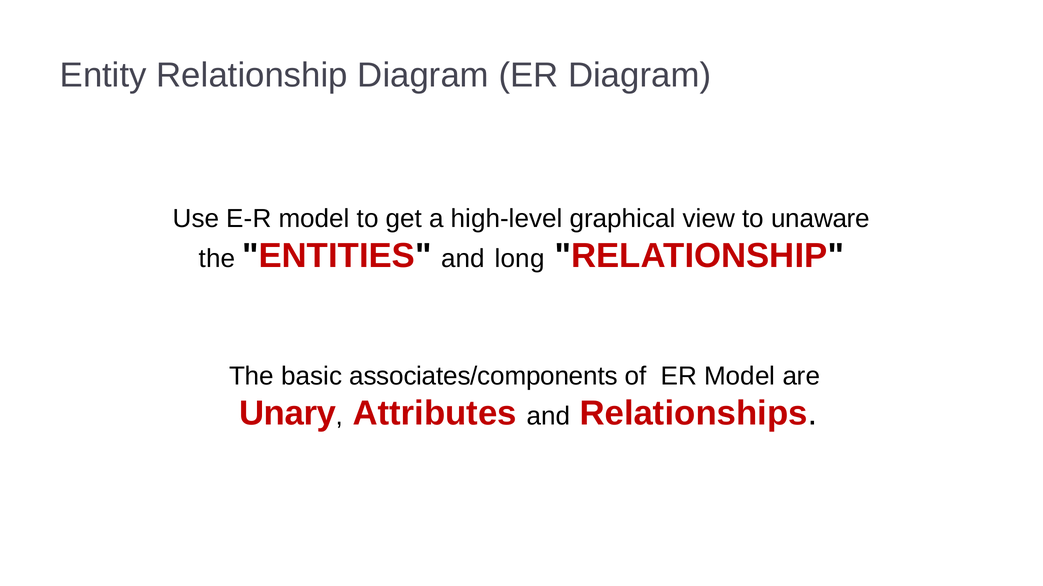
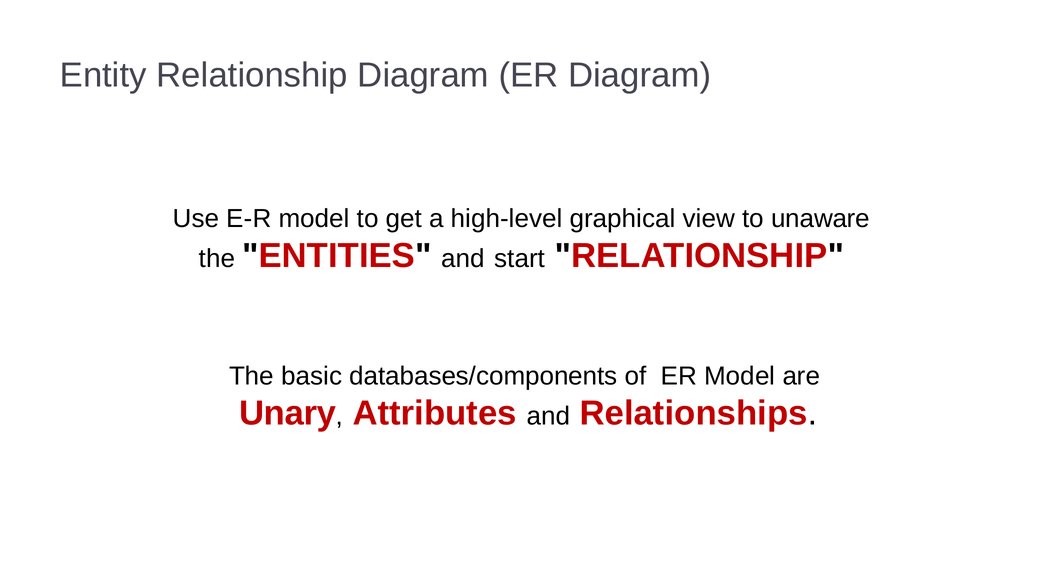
long: long -> start
associates/components: associates/components -> databases/components
